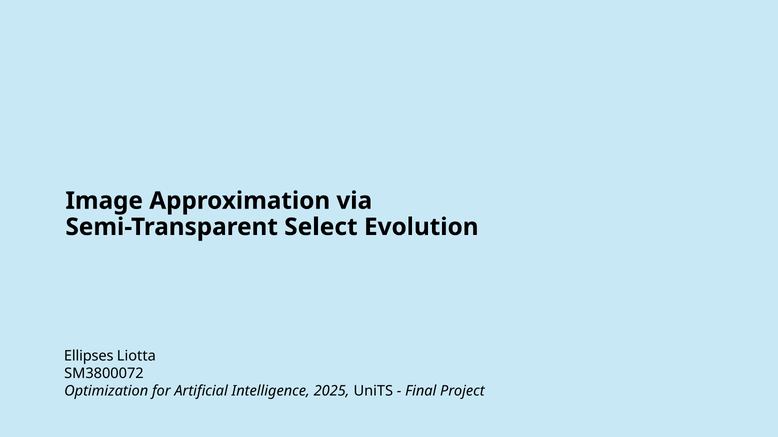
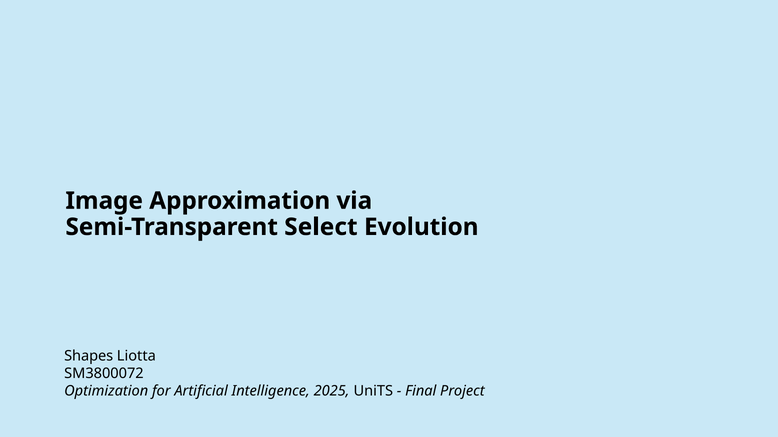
Ellipses: Ellipses -> Shapes
